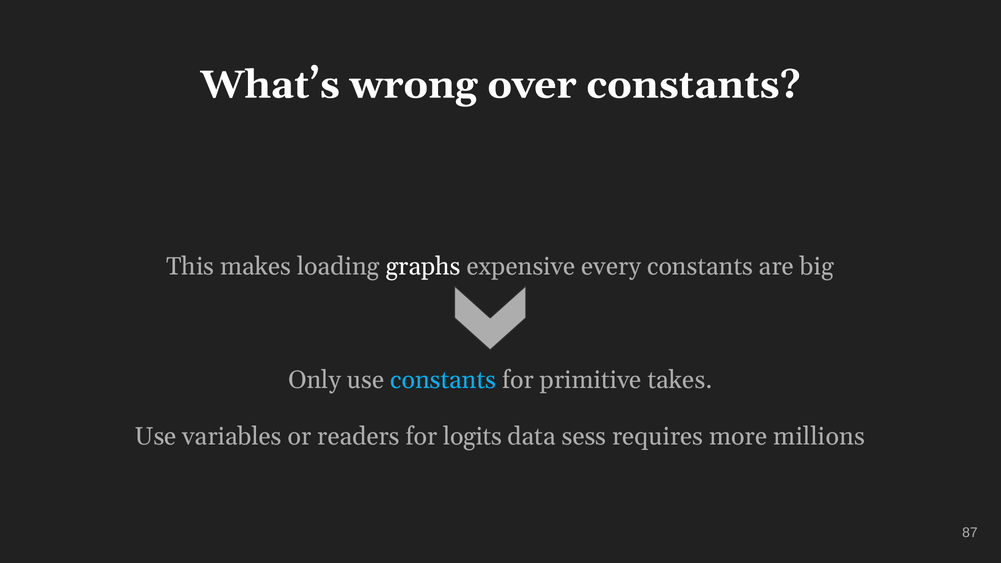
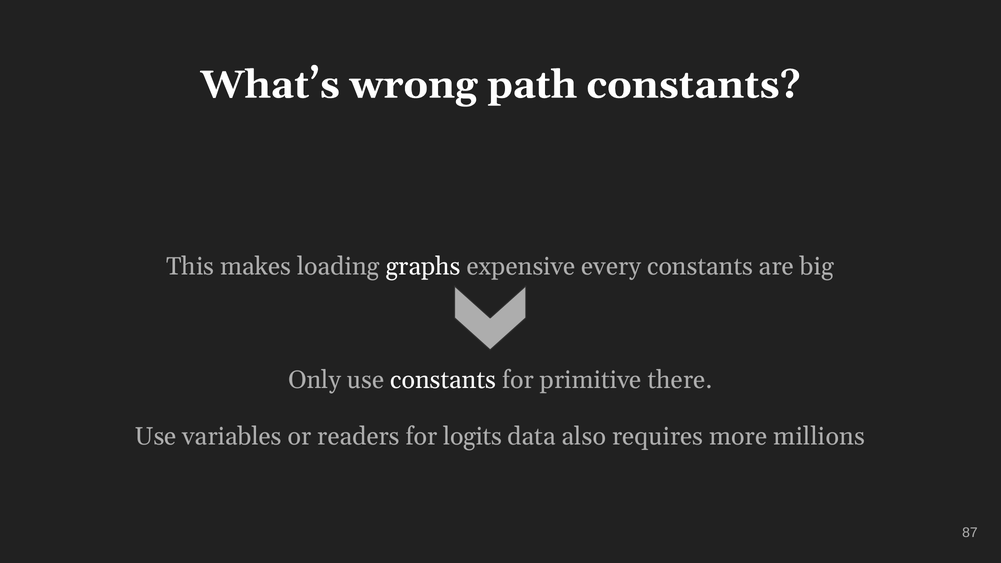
over: over -> path
constants at (443, 380) colour: light blue -> white
takes: takes -> there
sess: sess -> also
